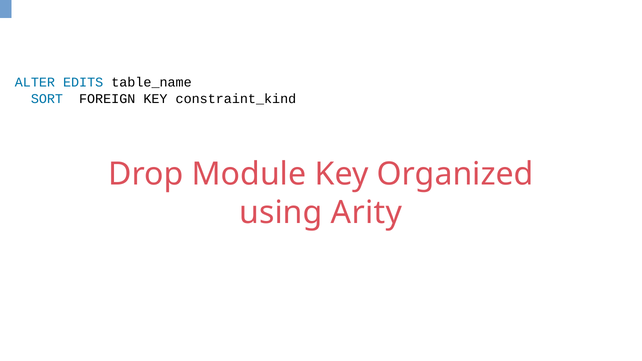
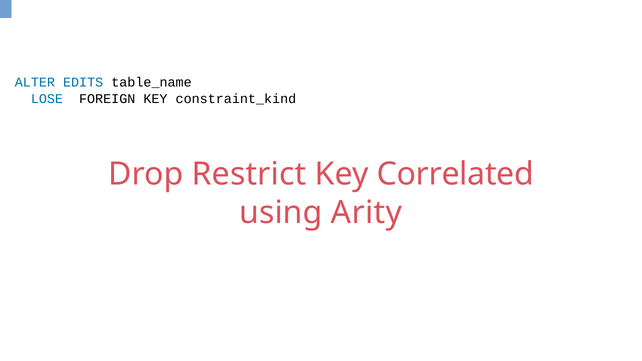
SORT: SORT -> LOSE
Module: Module -> Restrict
Organized: Organized -> Correlated
